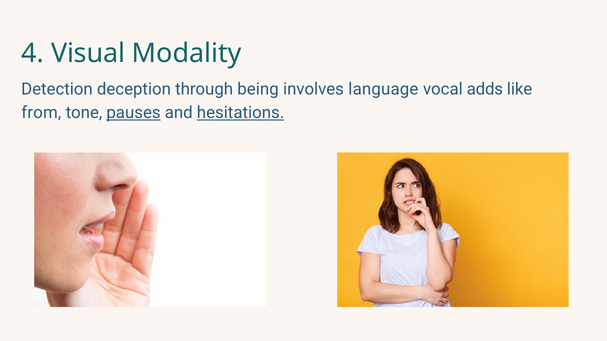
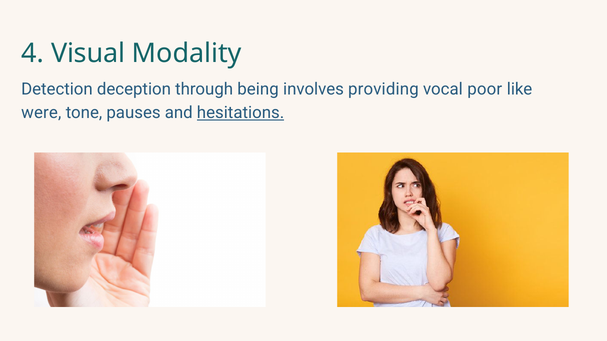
language: language -> providing
adds: adds -> poor
from: from -> were
pauses underline: present -> none
